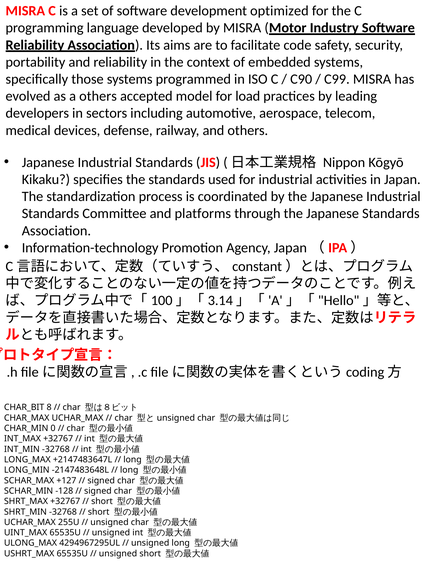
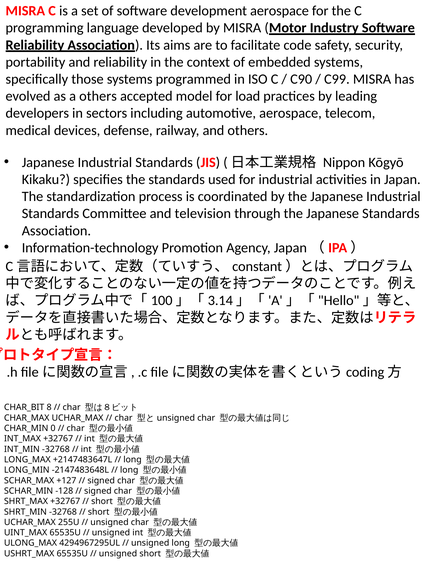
development optimized: optimized -> aerospace
platforms: platforms -> television
